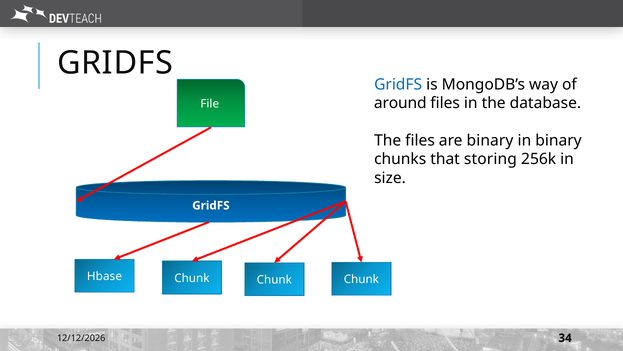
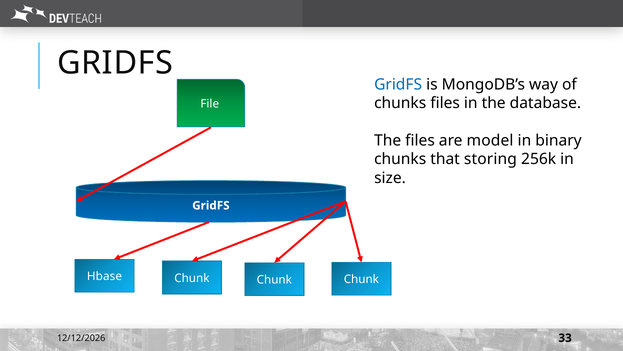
around at (400, 103): around -> chunks
are binary: binary -> model
34: 34 -> 33
